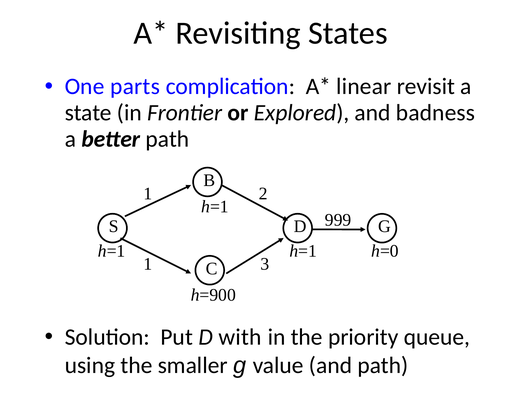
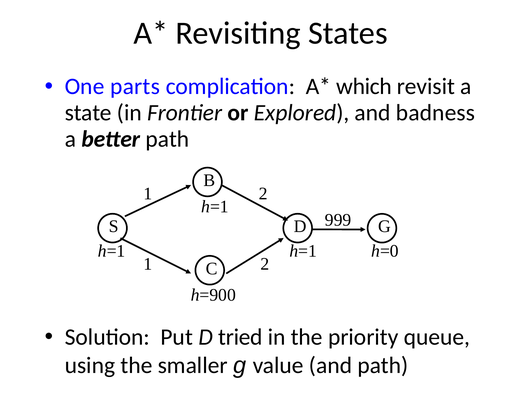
linear: linear -> which
1 3: 3 -> 2
with: with -> tried
